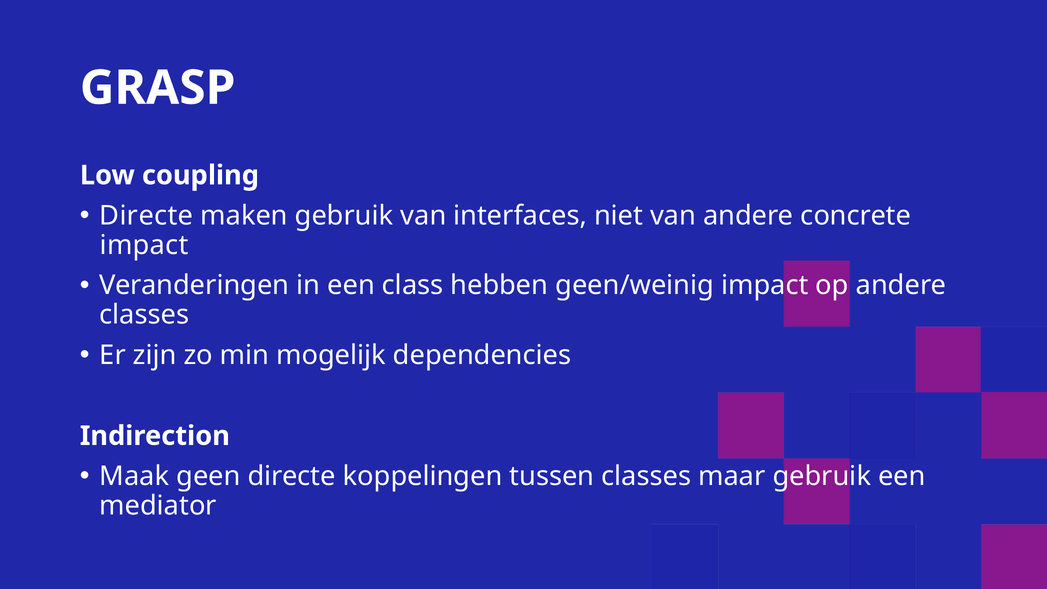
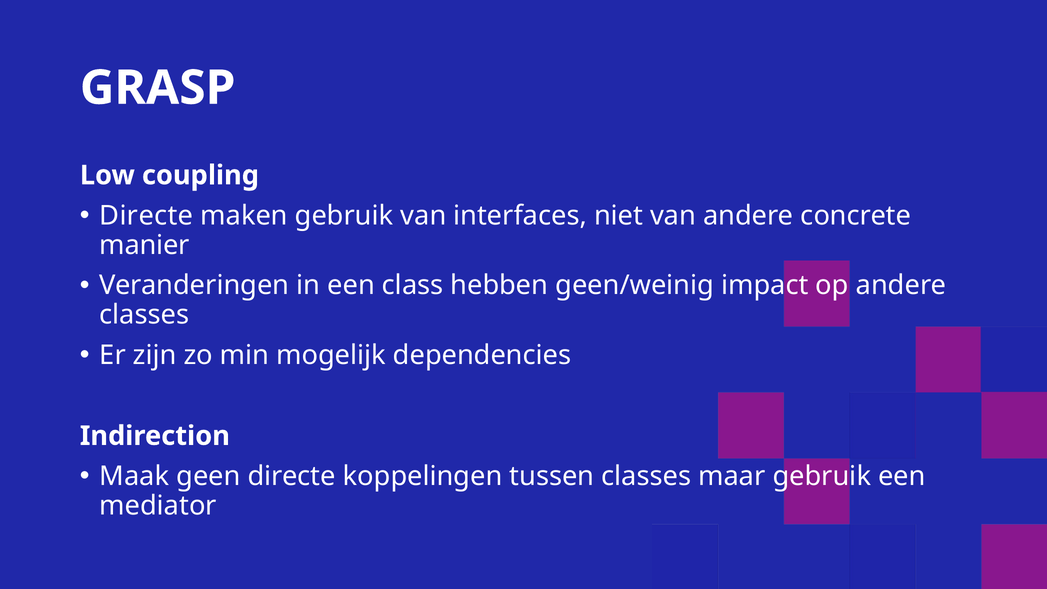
impact at (144, 245): impact -> manier
